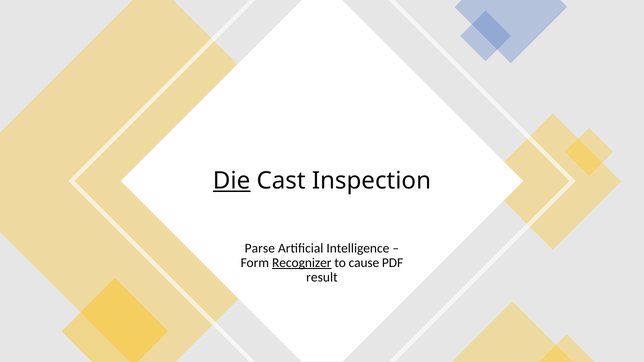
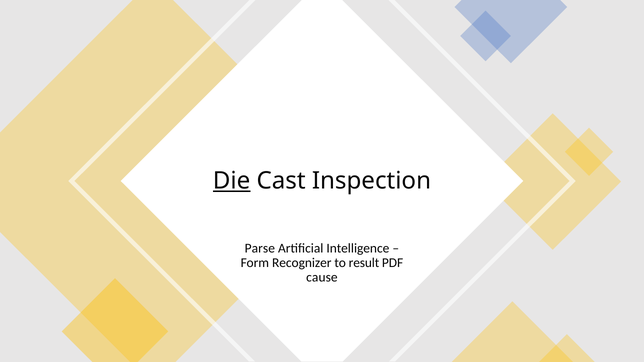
Recognizer underline: present -> none
cause: cause -> result
result: result -> cause
